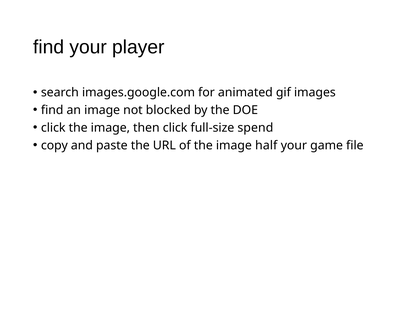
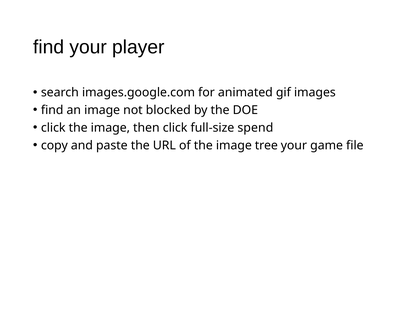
half: half -> tree
